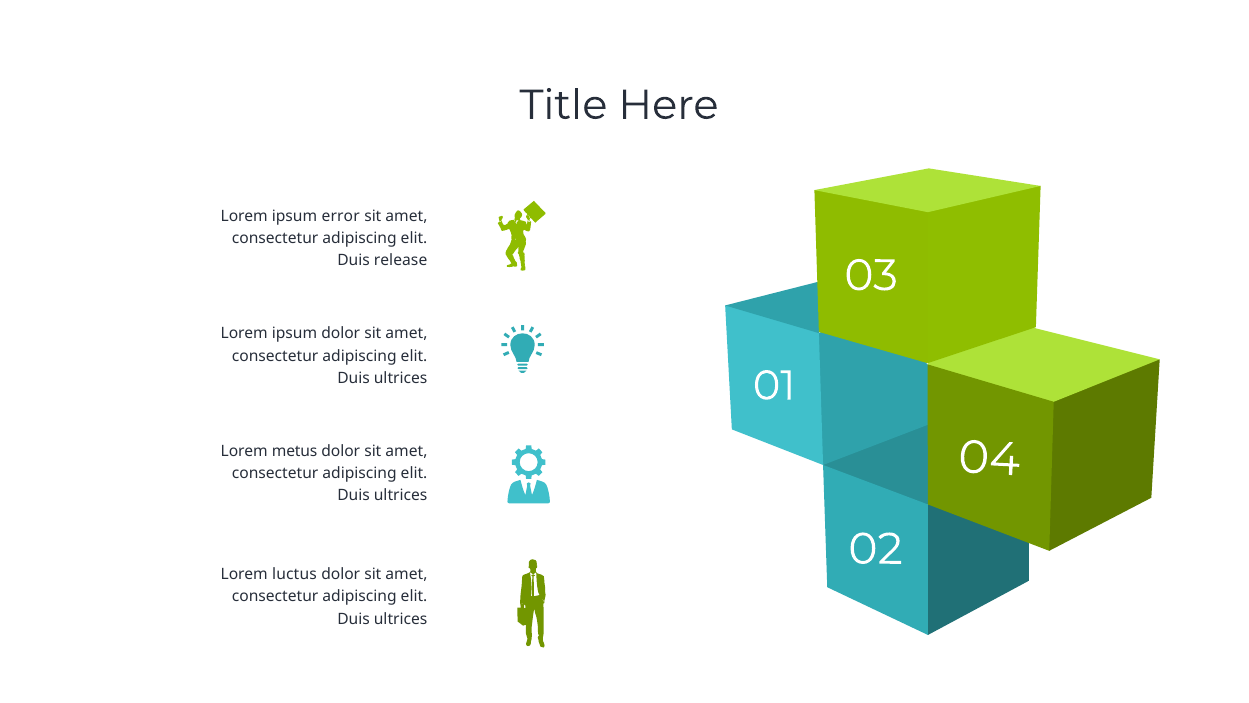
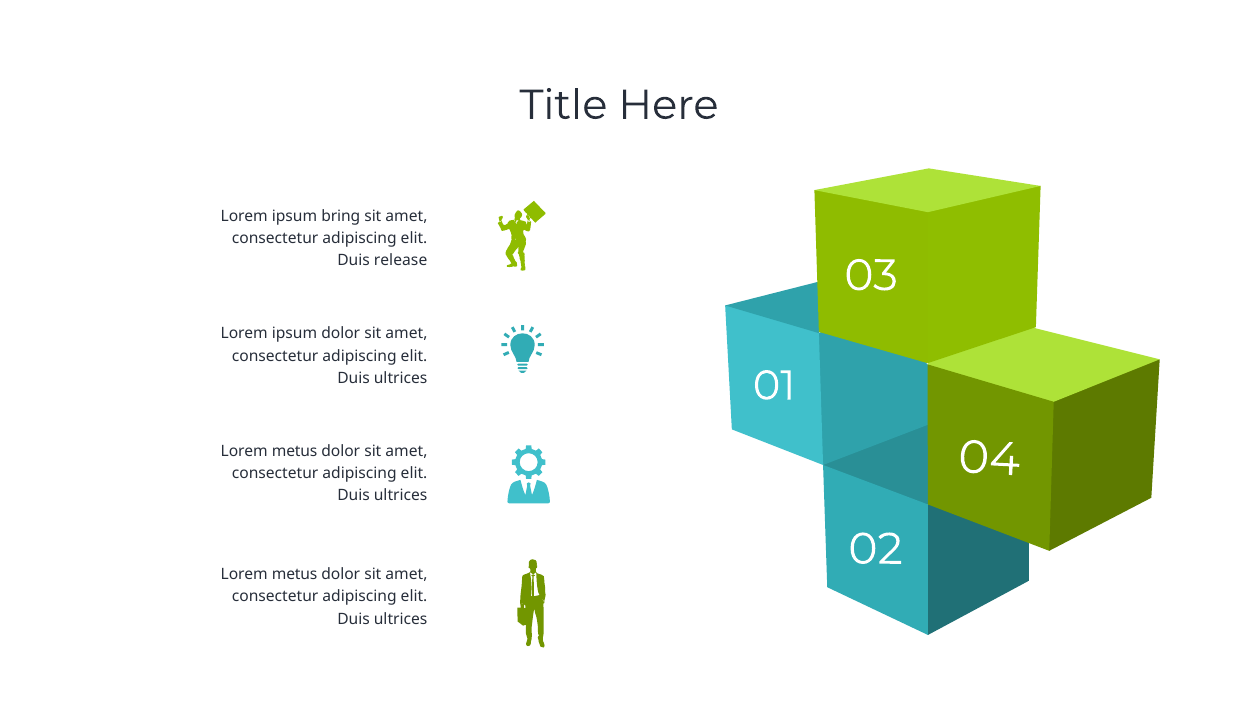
error: error -> bring
luctus at (294, 574): luctus -> metus
